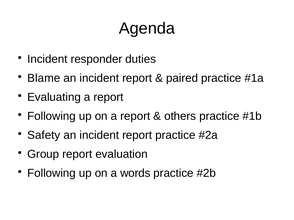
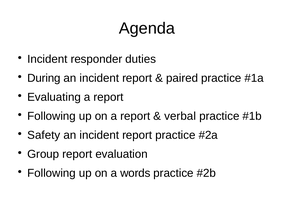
Blame: Blame -> During
others: others -> verbal
